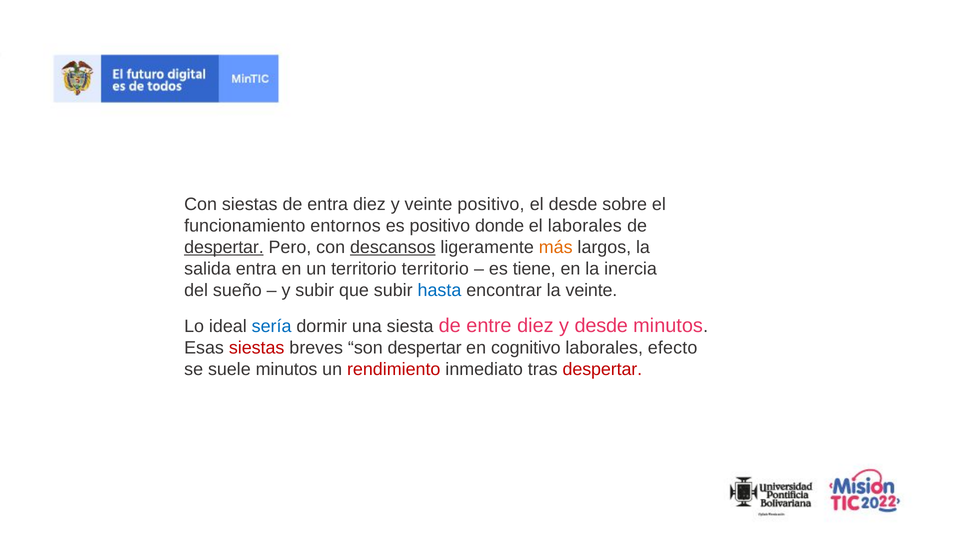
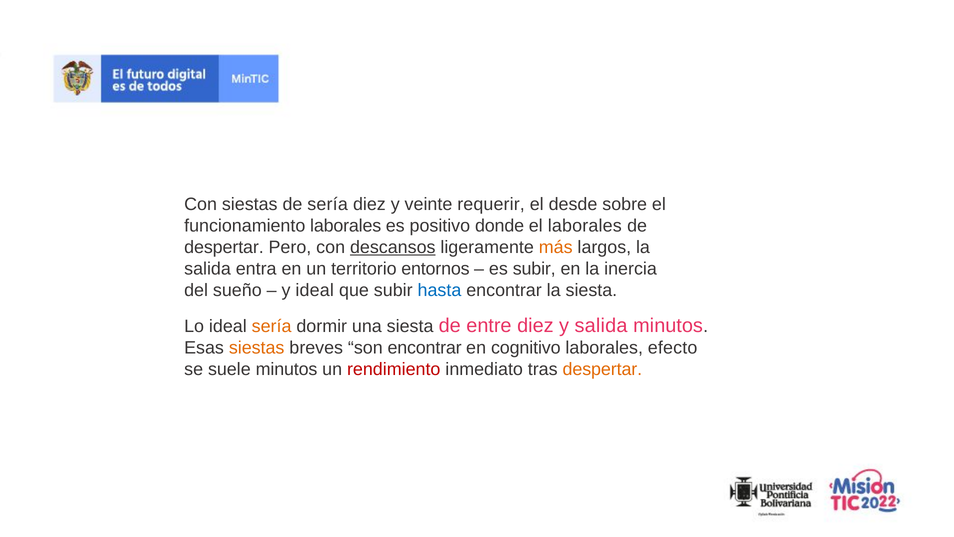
de entra: entra -> sería
veinte positivo: positivo -> requerir
funcionamiento entornos: entornos -> laborales
despertar at (224, 247) underline: present -> none
territorio territorio: territorio -> entornos
es tiene: tiene -> subir
y subir: subir -> ideal
la veinte: veinte -> siesta
sería at (272, 326) colour: blue -> orange
y desde: desde -> salida
siestas at (257, 348) colour: red -> orange
son despertar: despertar -> encontrar
despertar at (602, 369) colour: red -> orange
